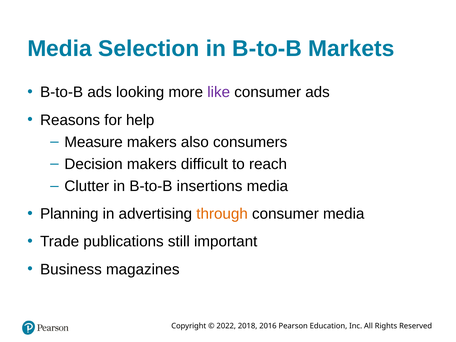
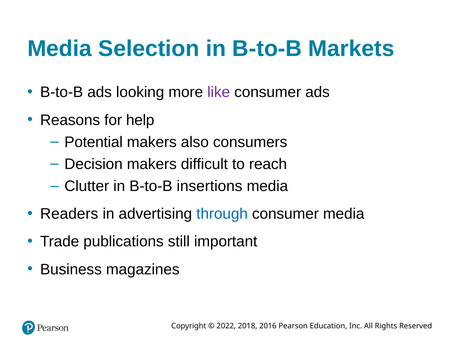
Measure: Measure -> Potential
Planning: Planning -> Readers
through colour: orange -> blue
